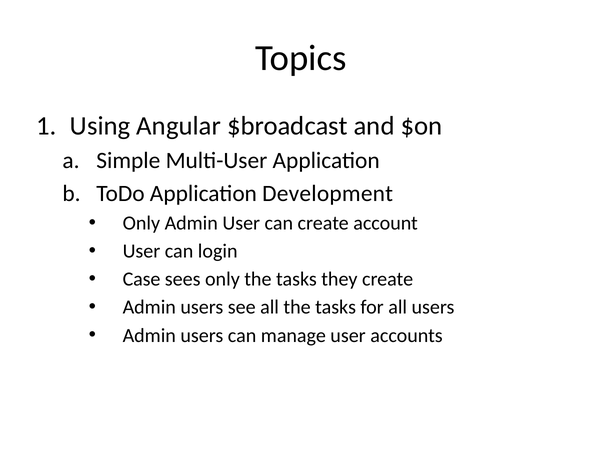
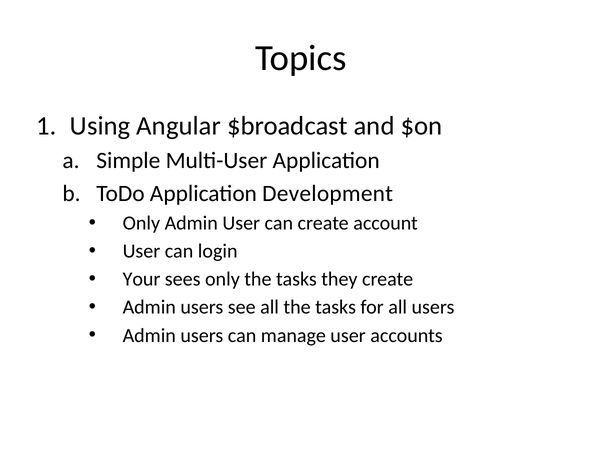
Case: Case -> Your
